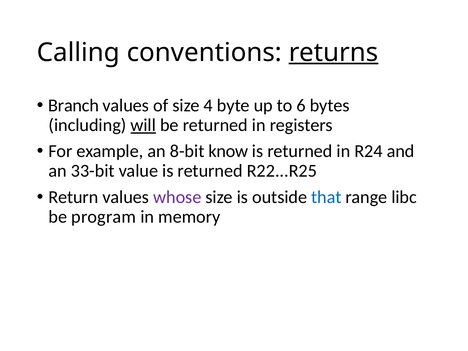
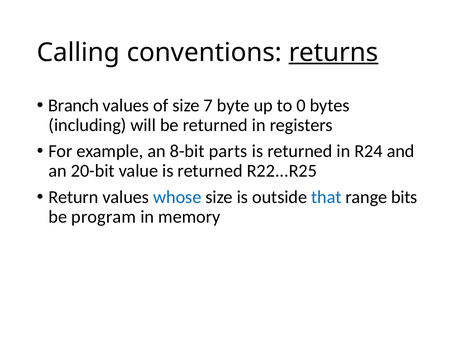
4: 4 -> 7
6: 6 -> 0
will underline: present -> none
know: know -> parts
33-bit: 33-bit -> 20-bit
whose colour: purple -> blue
libc: libc -> bits
